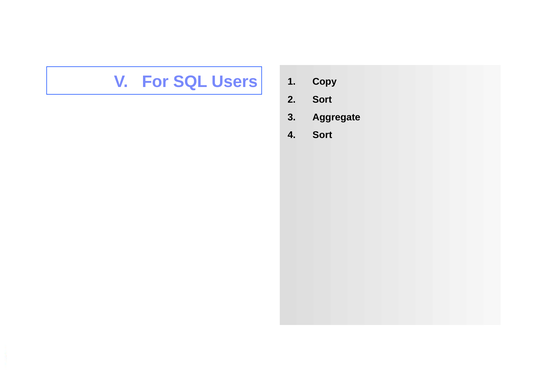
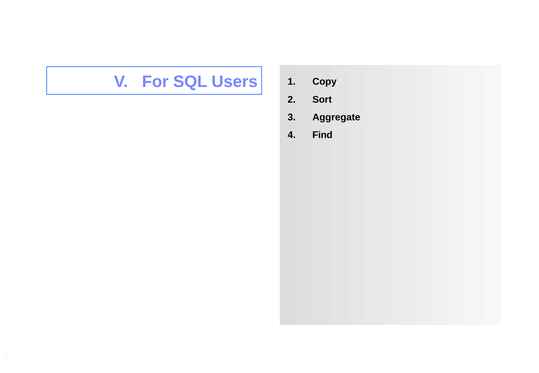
Sort at (322, 135): Sort -> Find
